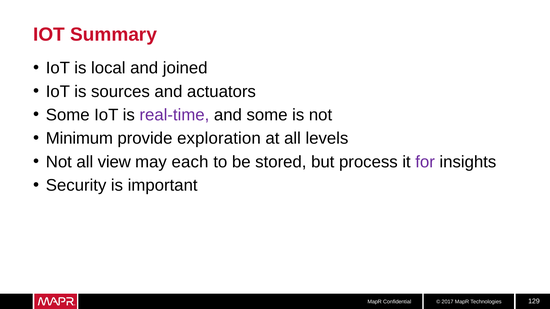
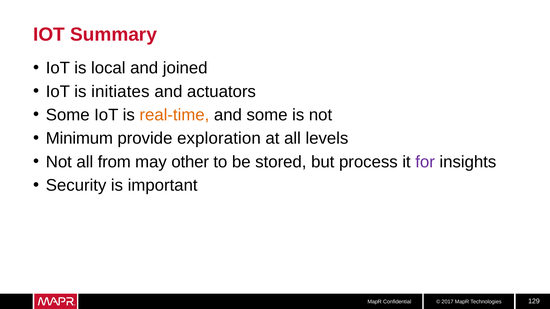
sources: sources -> initiates
real-time colour: purple -> orange
view: view -> from
each: each -> other
